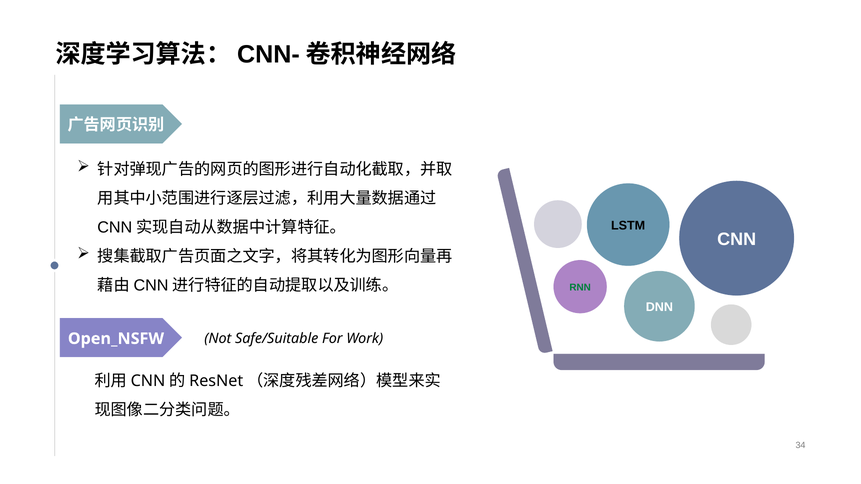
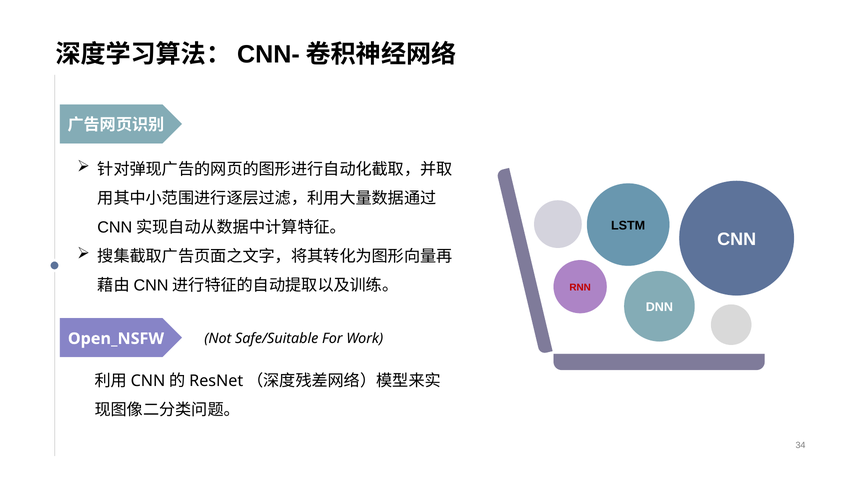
RNN colour: green -> red
